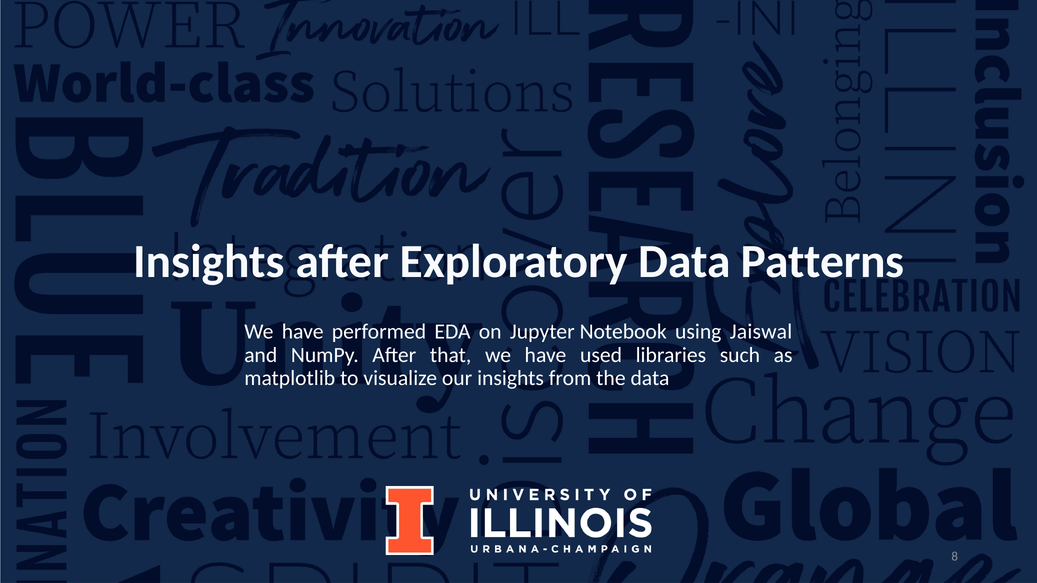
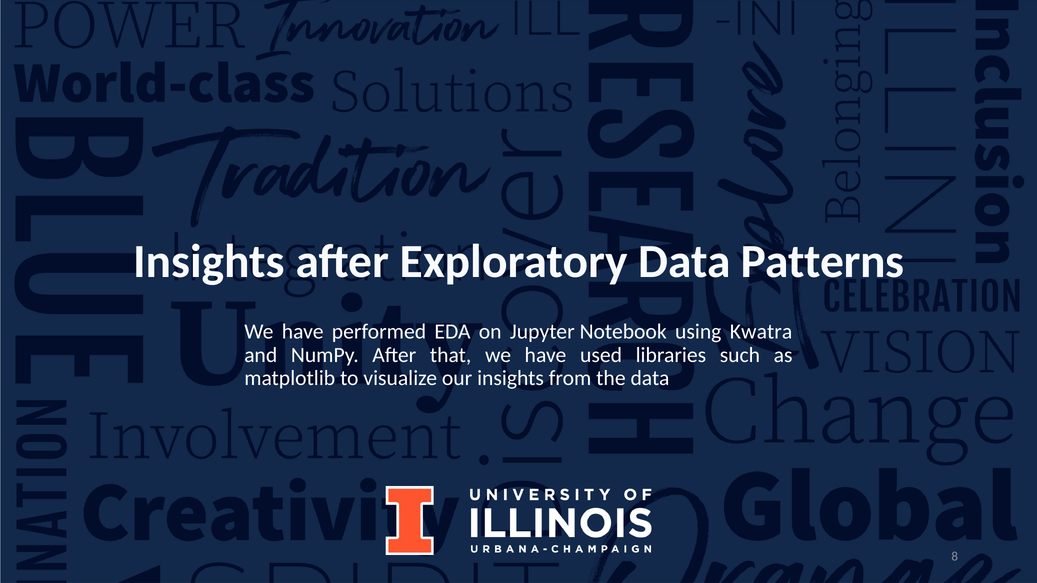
Jaiswal: Jaiswal -> Kwatra
